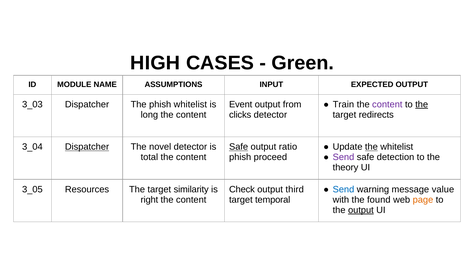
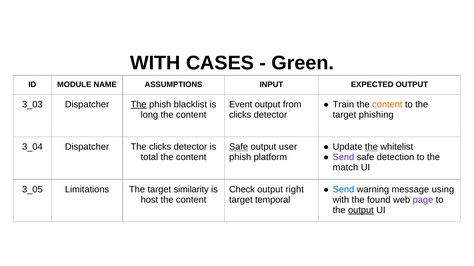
HIGH at (155, 63): HIGH -> WITH
The at (139, 105) underline: none -> present
phish whitelist: whitelist -> blacklist
content at (387, 105) colour: purple -> orange
the at (422, 105) underline: present -> none
redirects: redirects -> phishing
Dispatcher at (87, 147) underline: present -> none
The novel: novel -> clicks
ratio: ratio -> user
proceed: proceed -> platform
theory: theory -> match
Resources: Resources -> Limitations
third: third -> right
value: value -> using
right: right -> host
page colour: orange -> purple
